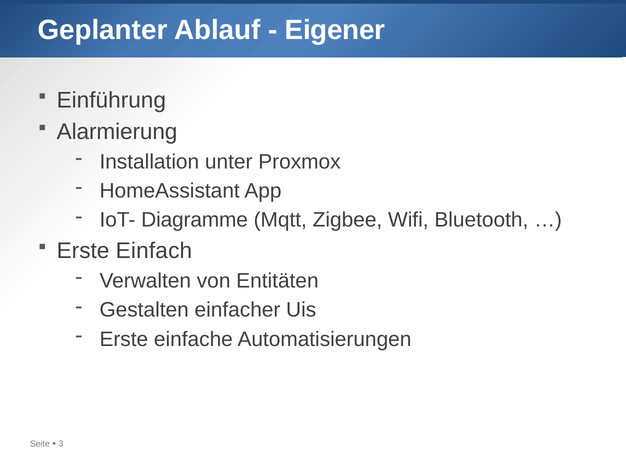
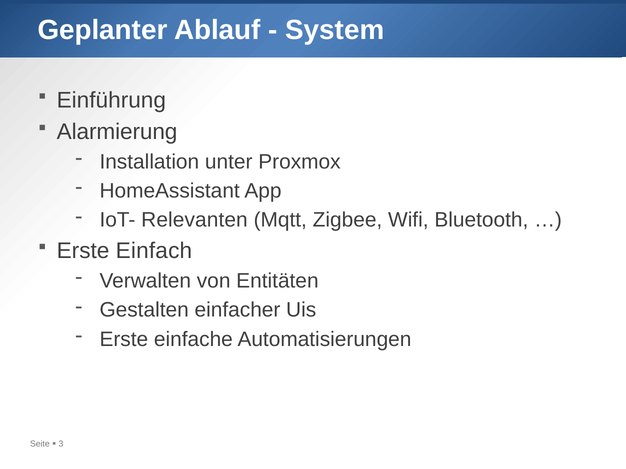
Eigener: Eigener -> System
Diagramme: Diagramme -> Relevanten
